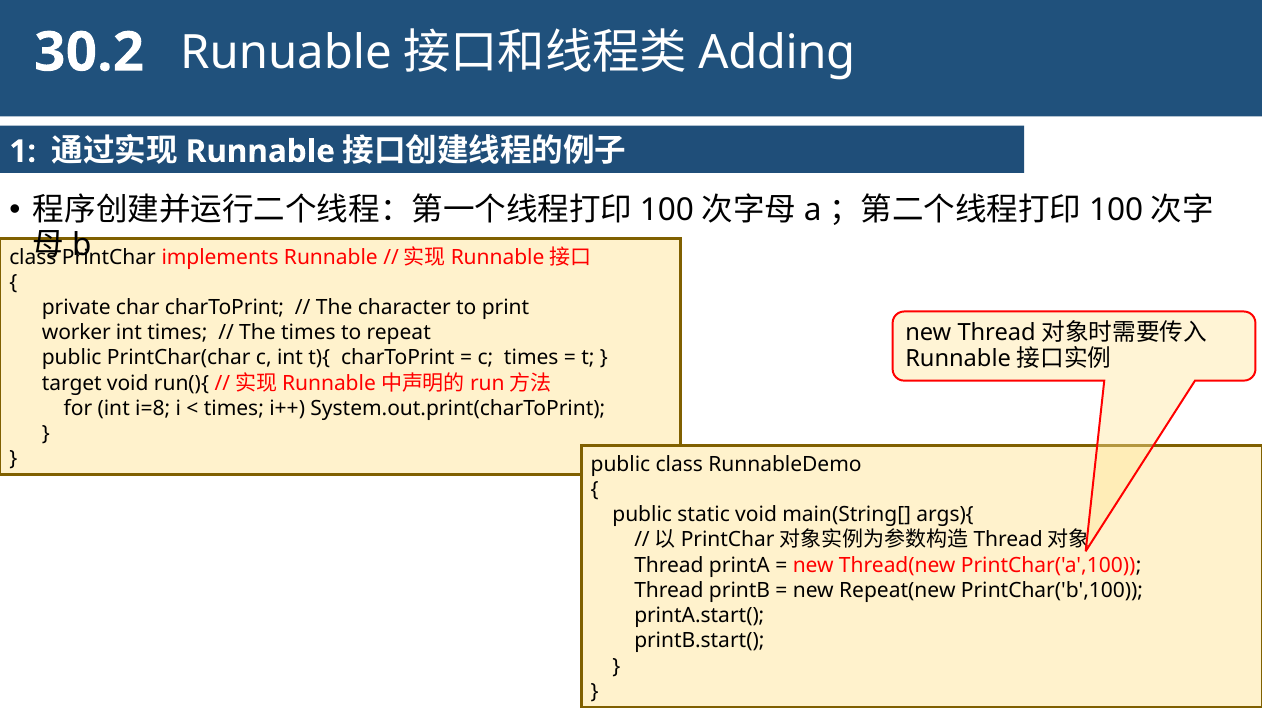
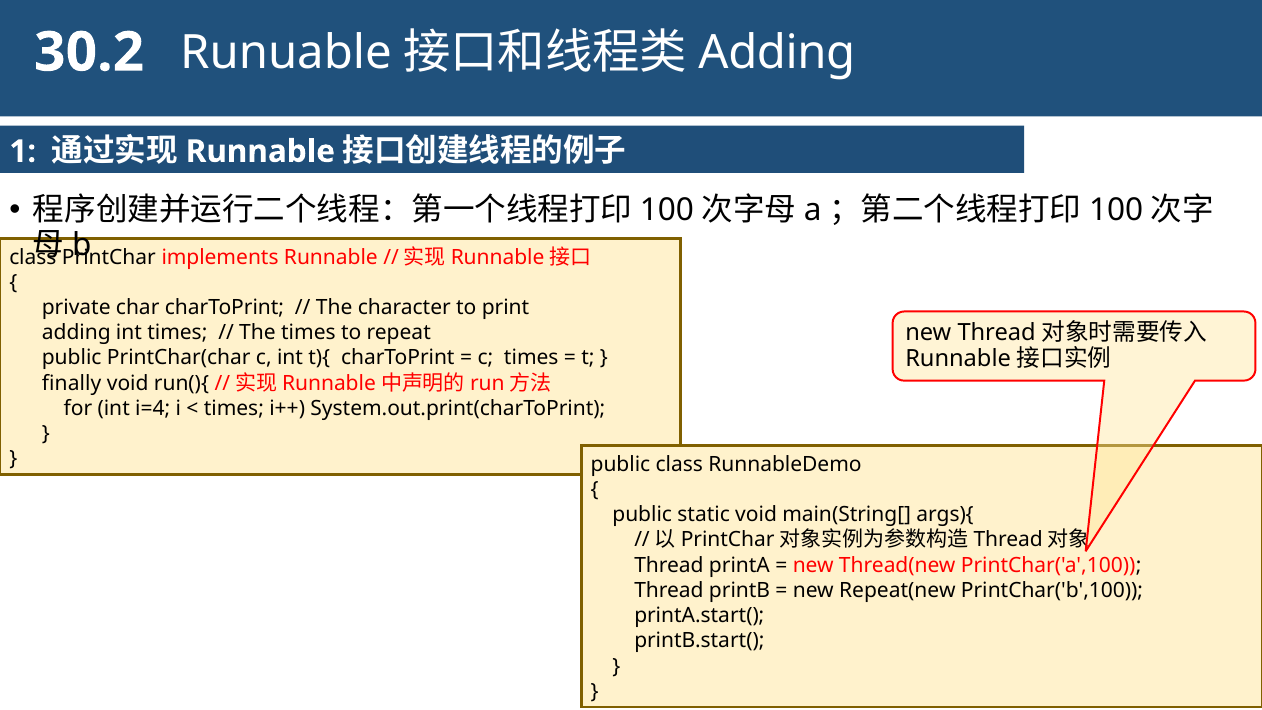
worker at (76, 333): worker -> adding
target: target -> finally
i=8: i=8 -> i=4
